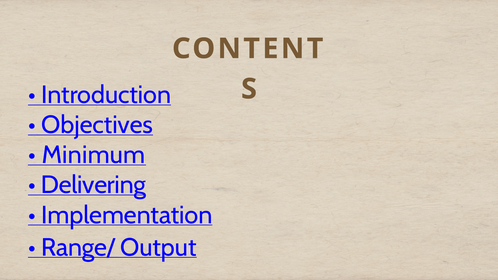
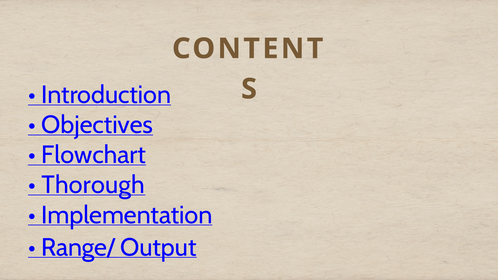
Minimum: Minimum -> Flowchart
Delivering: Delivering -> Thorough
